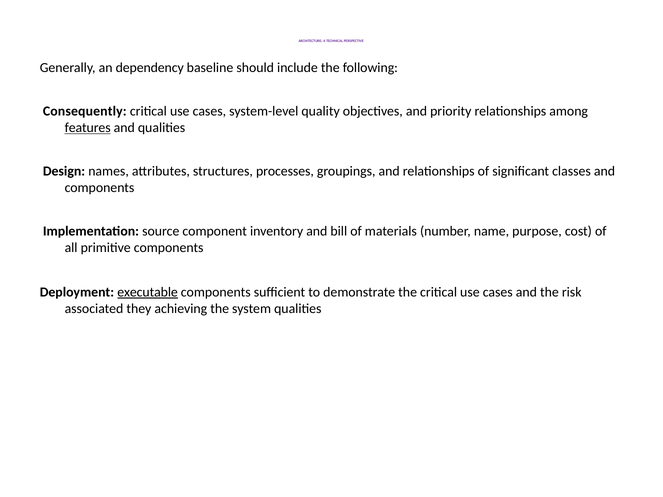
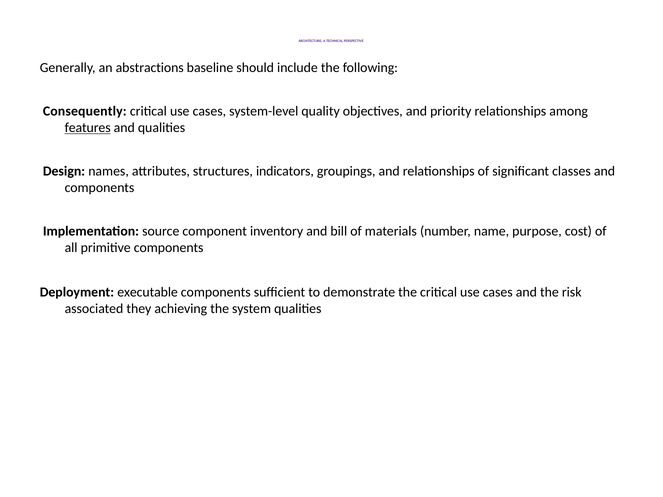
dependency: dependency -> abstractions
processes: processes -> indicators
executable underline: present -> none
